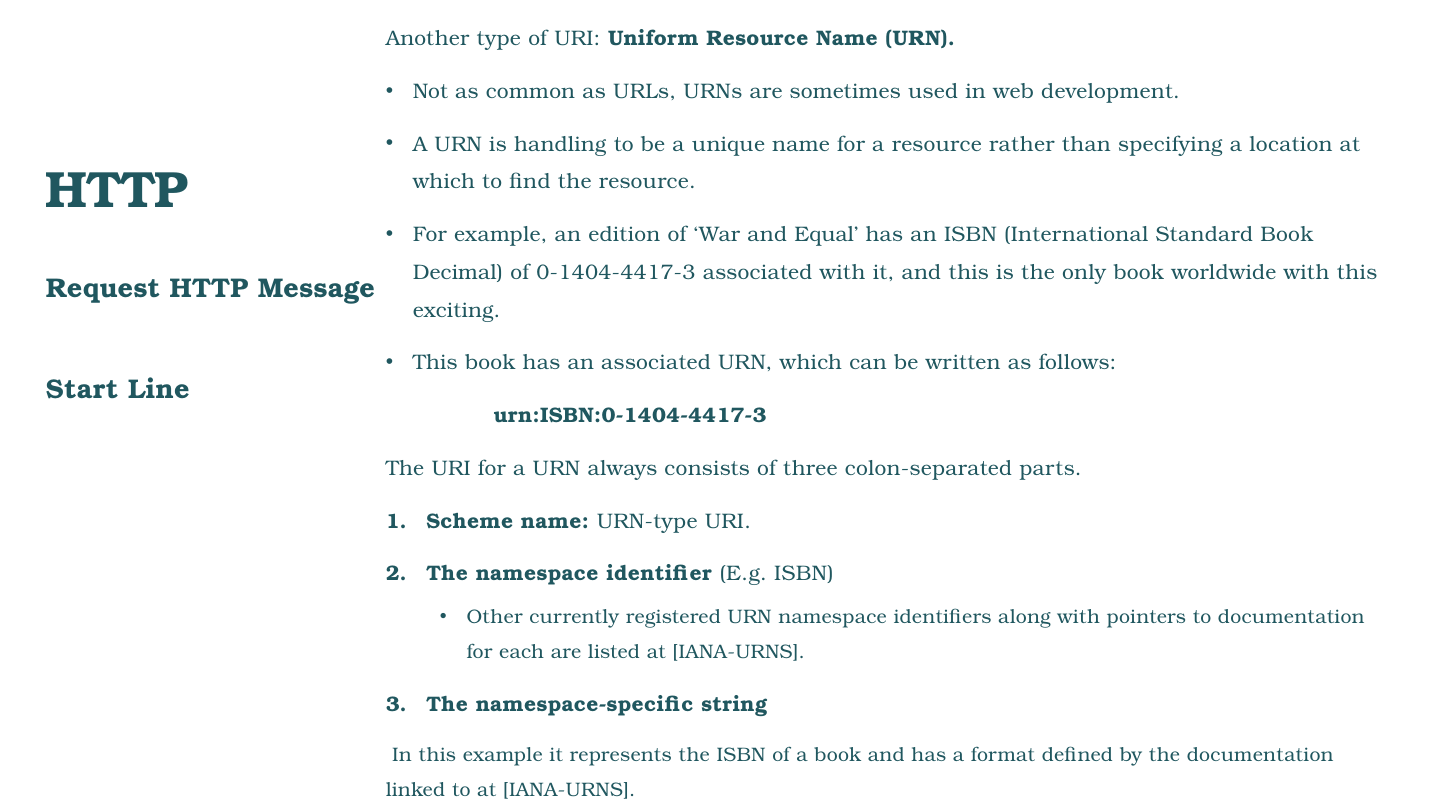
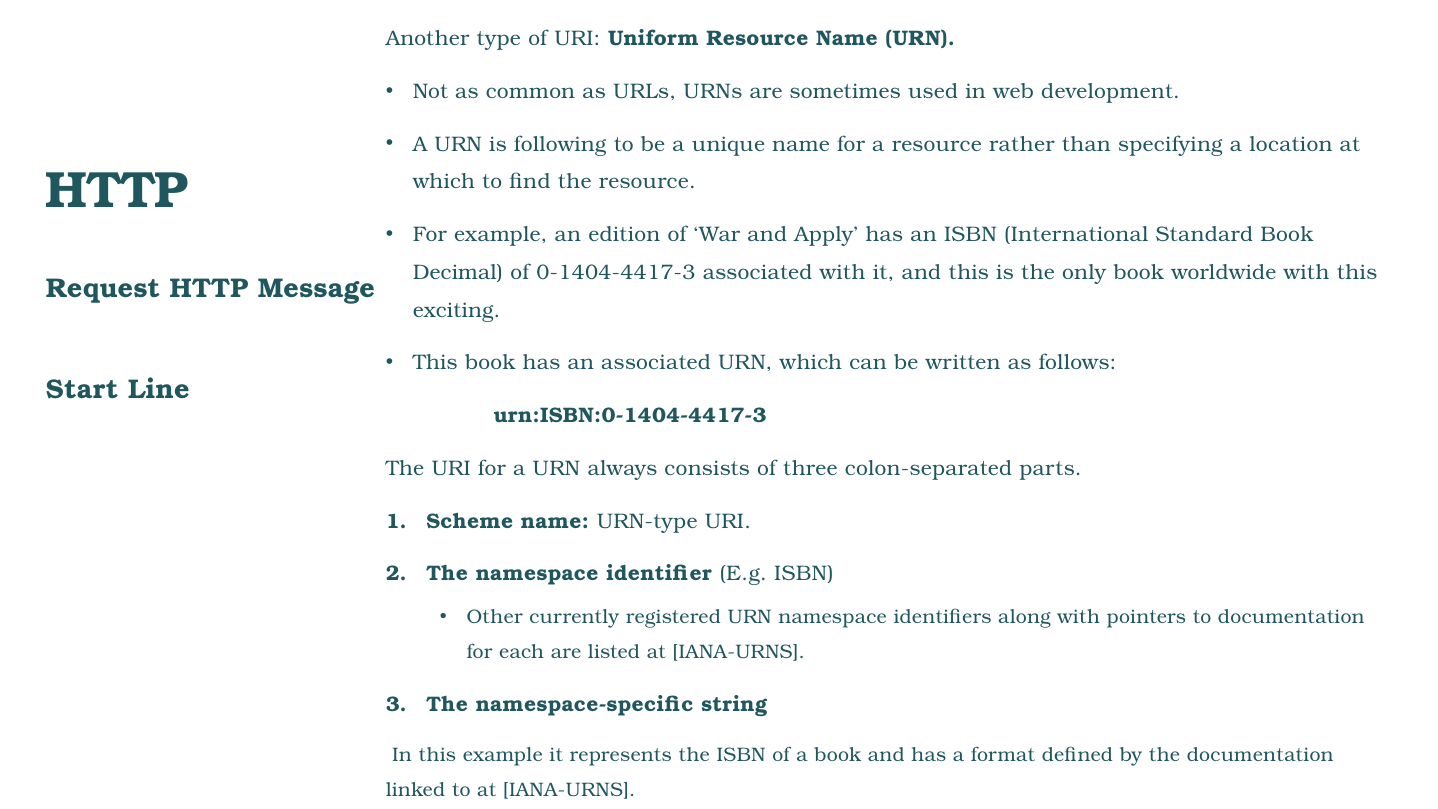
handling: handling -> following
Equal: Equal -> Apply
